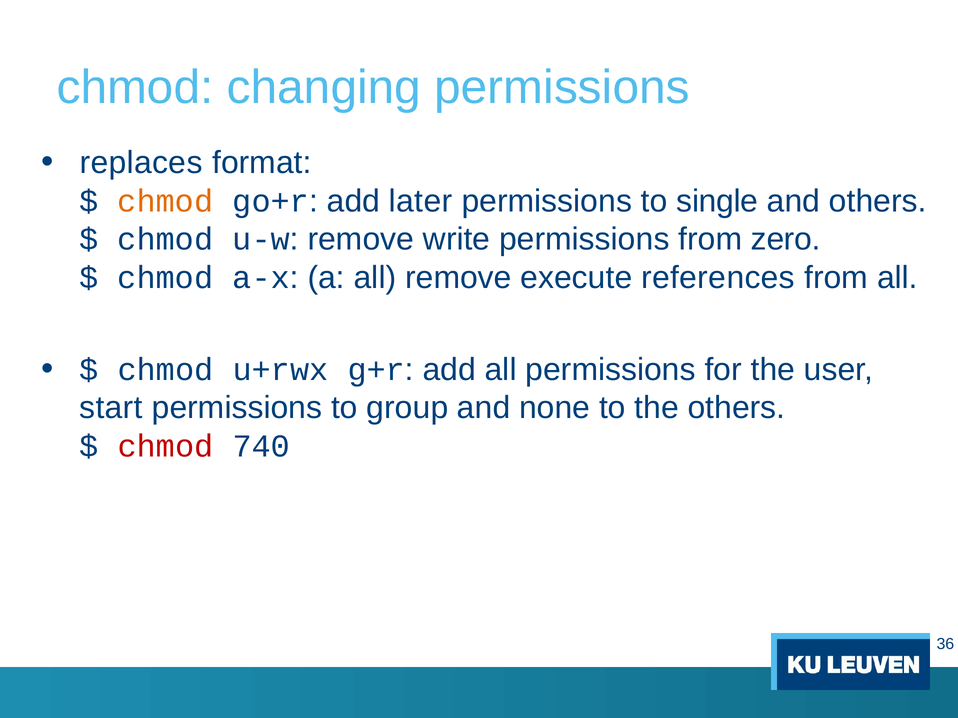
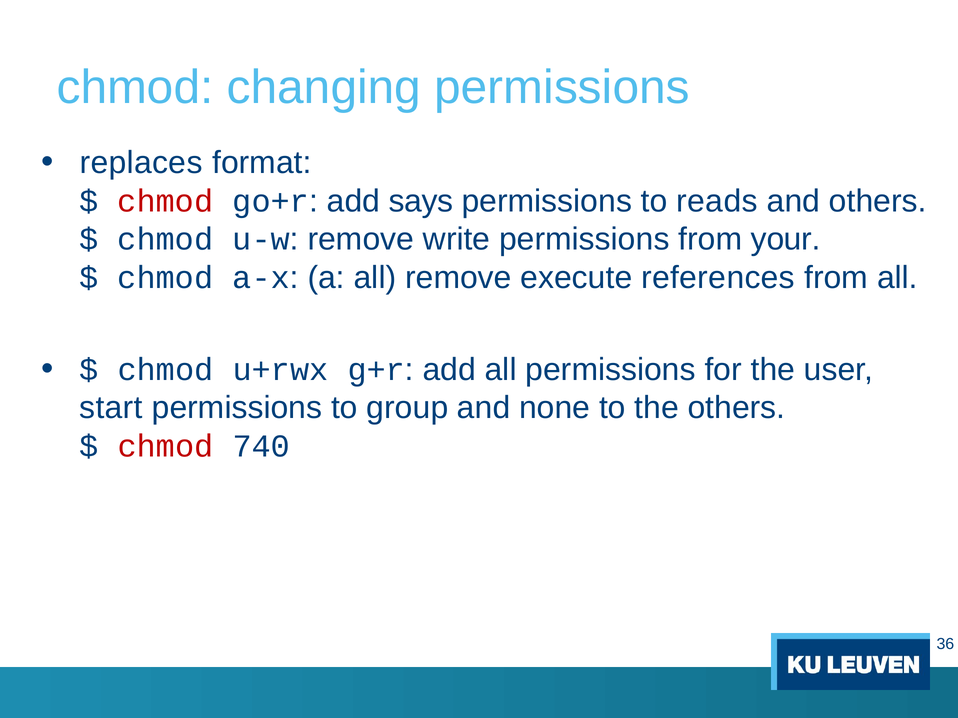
chmod at (165, 201) colour: orange -> red
later: later -> says
single: single -> reads
zero: zero -> your
